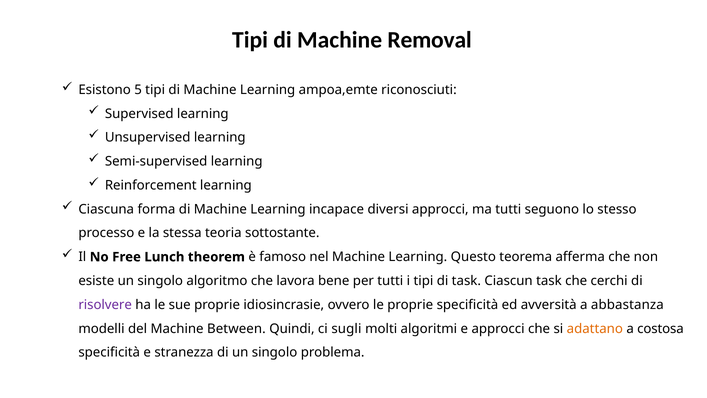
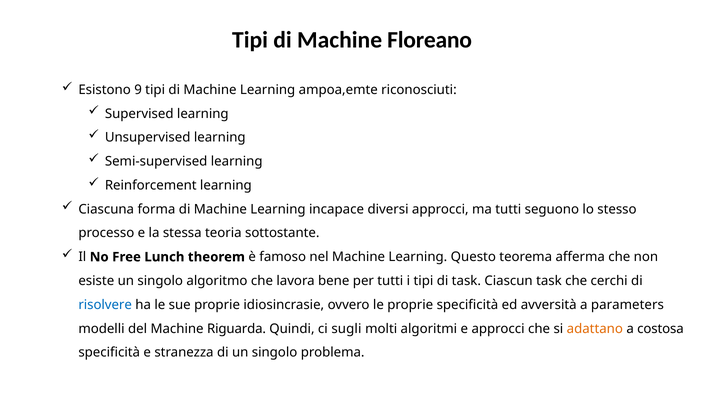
Removal: Removal -> Floreano
5: 5 -> 9
risolvere colour: purple -> blue
abbastanza: abbastanza -> parameters
Between: Between -> Riguarda
